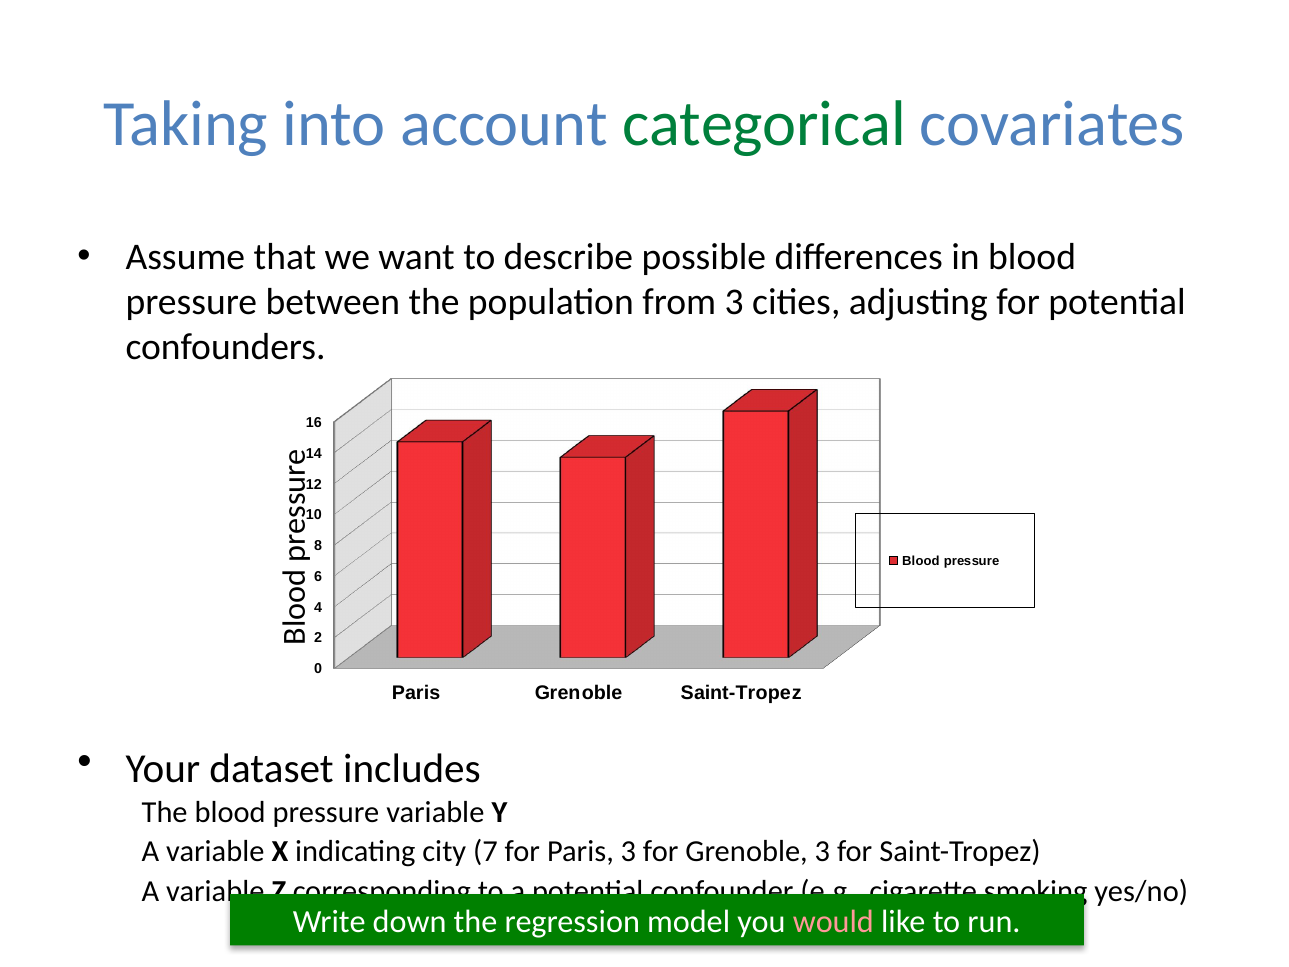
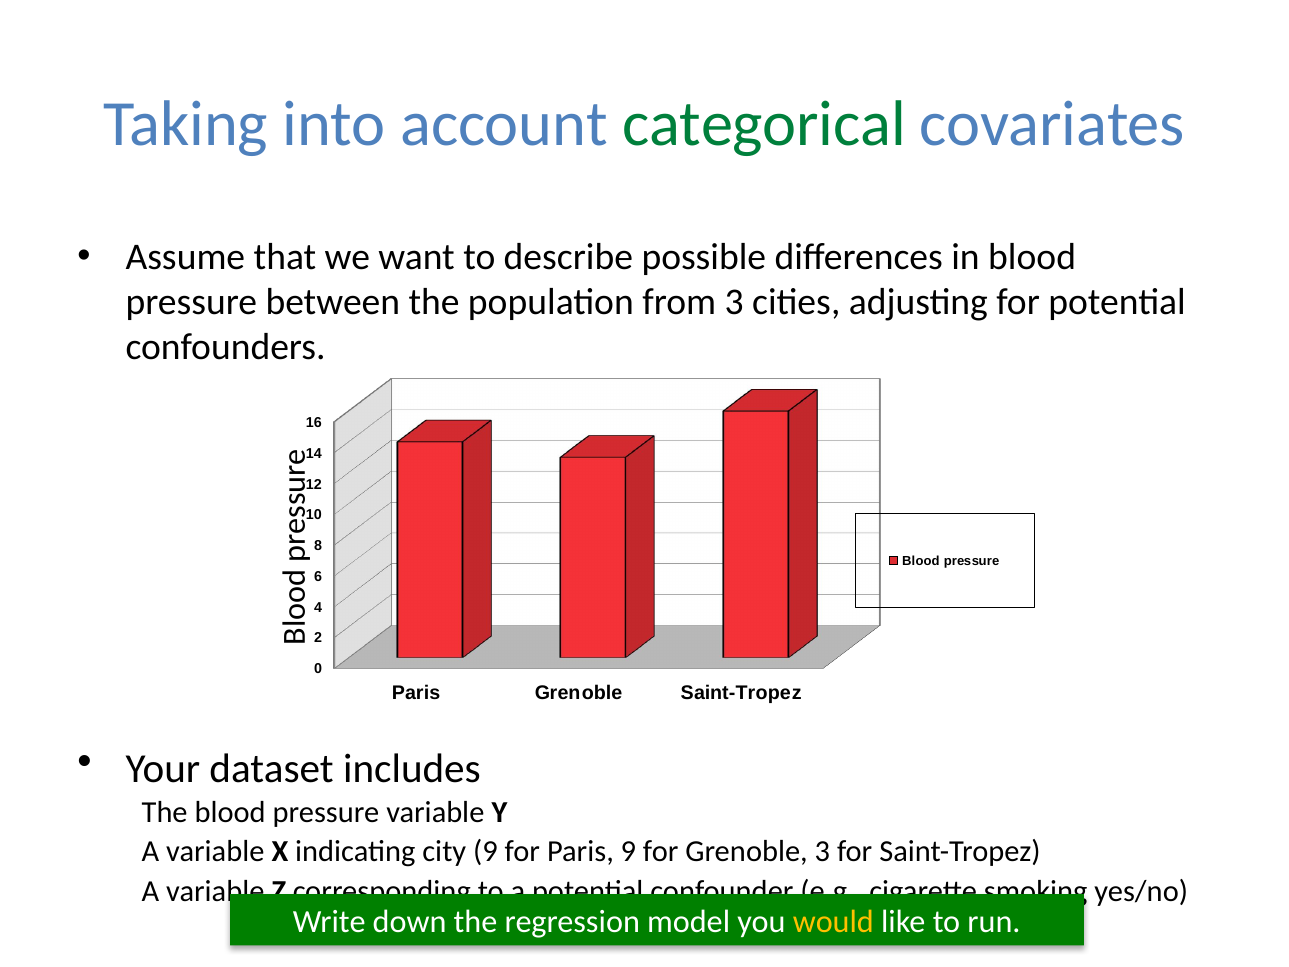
city 7: 7 -> 9
Paris 3: 3 -> 9
would colour: pink -> yellow
